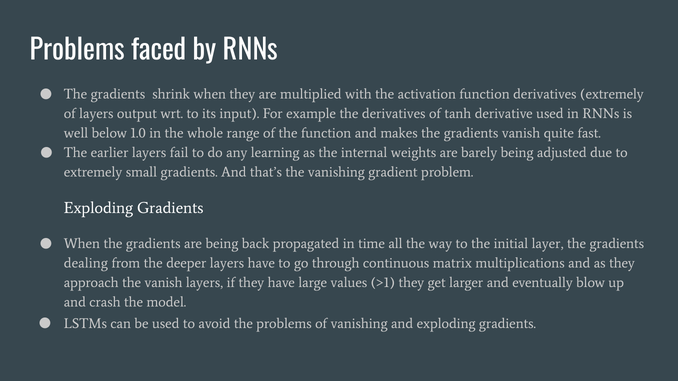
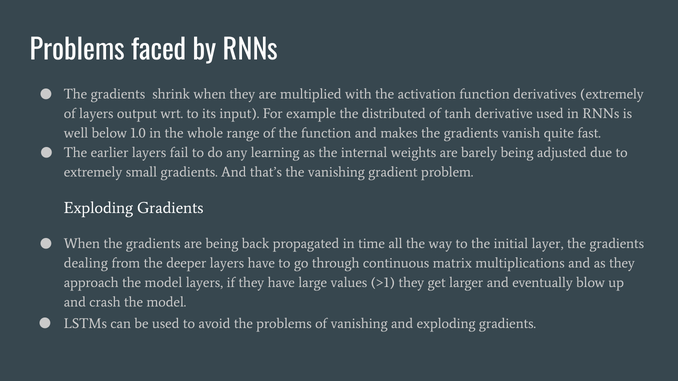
the derivatives: derivatives -> distributed
approach the vanish: vanish -> model
